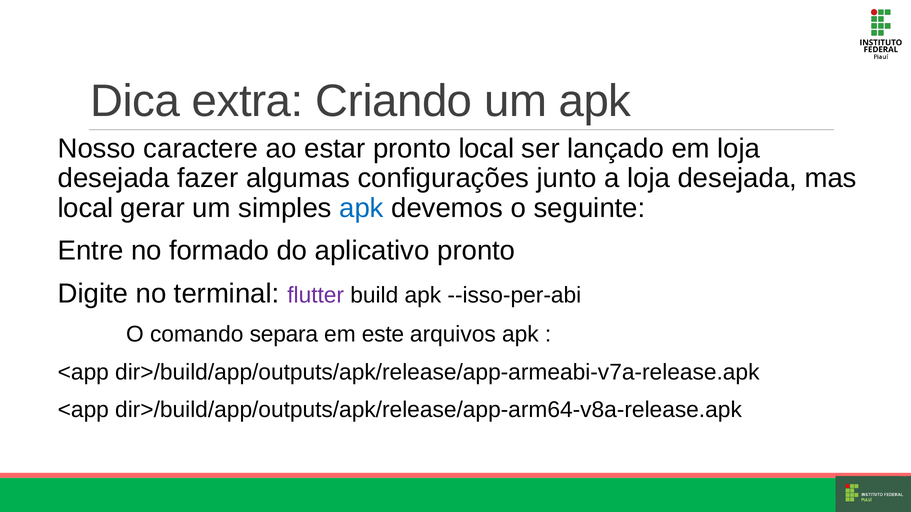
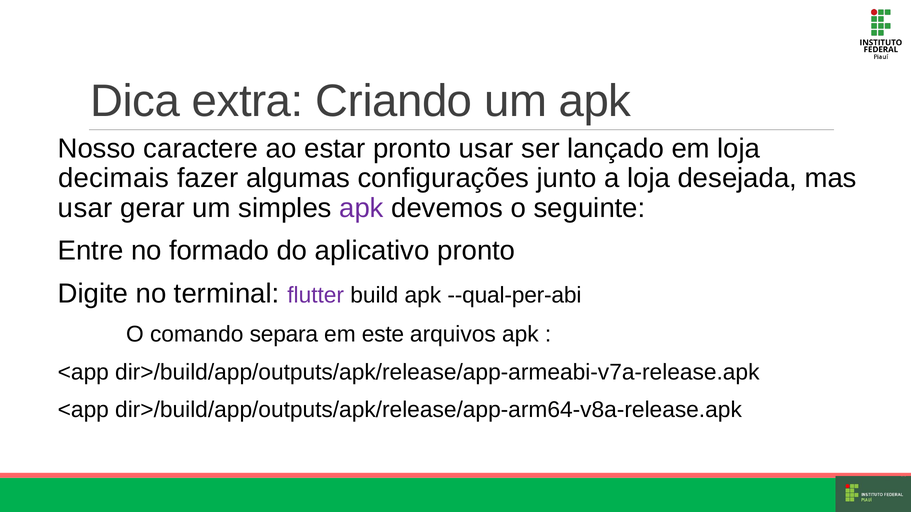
pronto local: local -> usar
desejada at (114, 178): desejada -> decimais
local at (85, 208): local -> usar
apk at (361, 208) colour: blue -> purple
--isso-per-abi: --isso-per-abi -> --qual-per-abi
